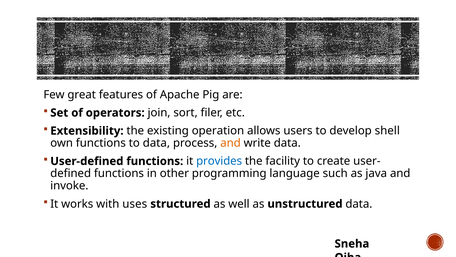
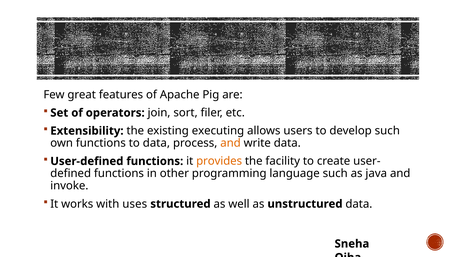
operation: operation -> executing
develop shell: shell -> such
provides colour: blue -> orange
